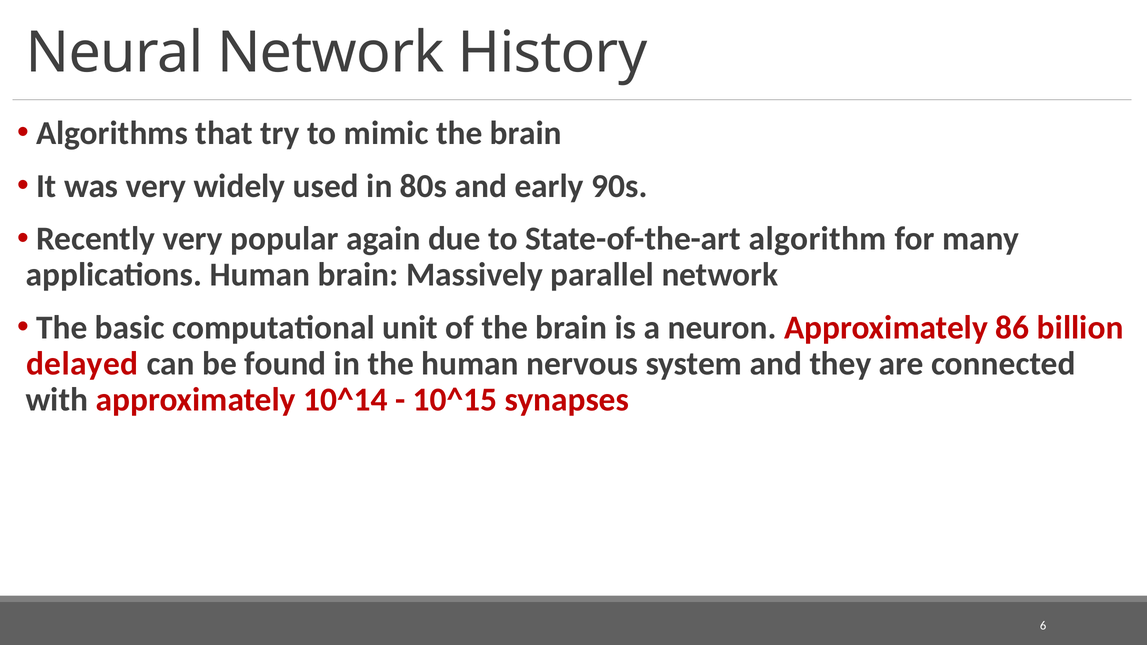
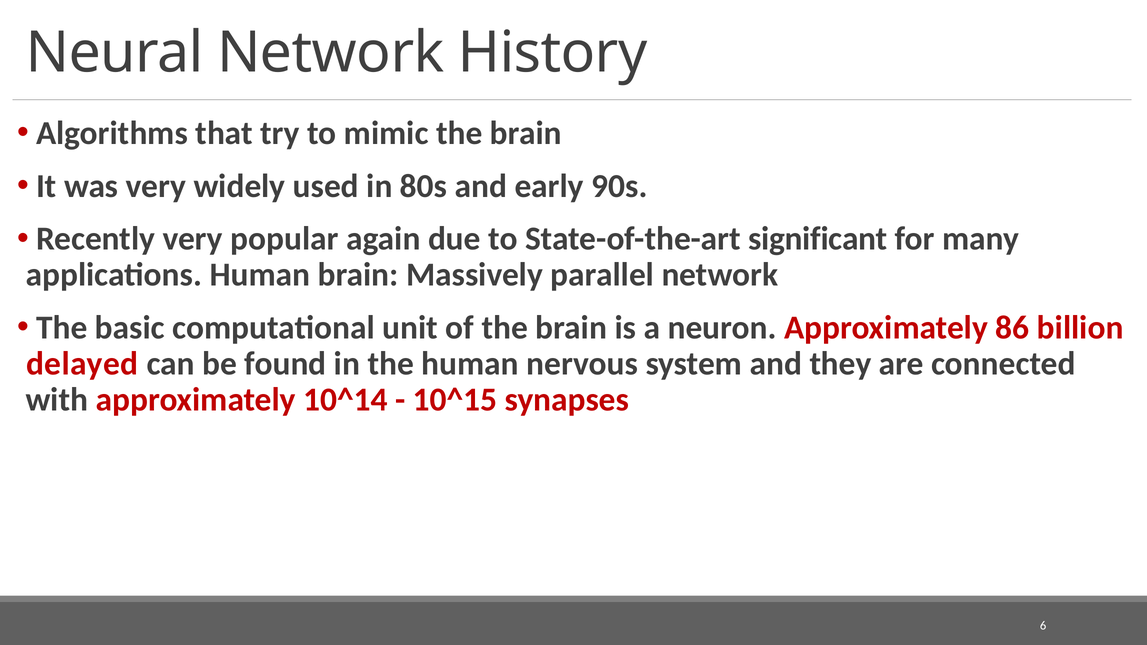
algorithm: algorithm -> significant
